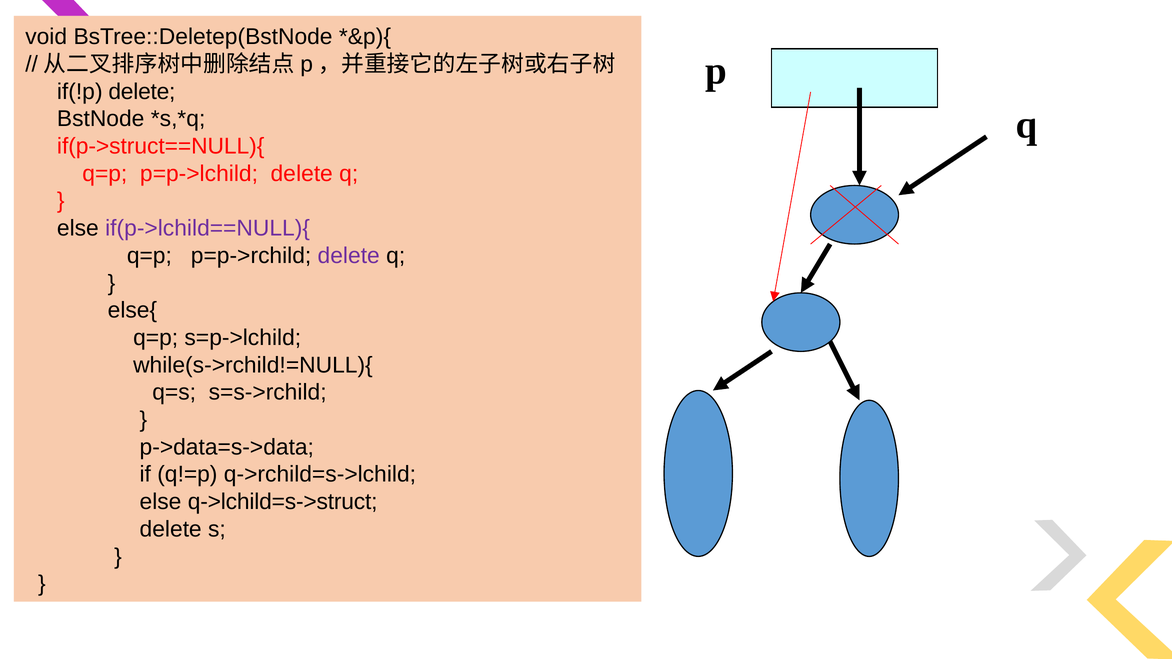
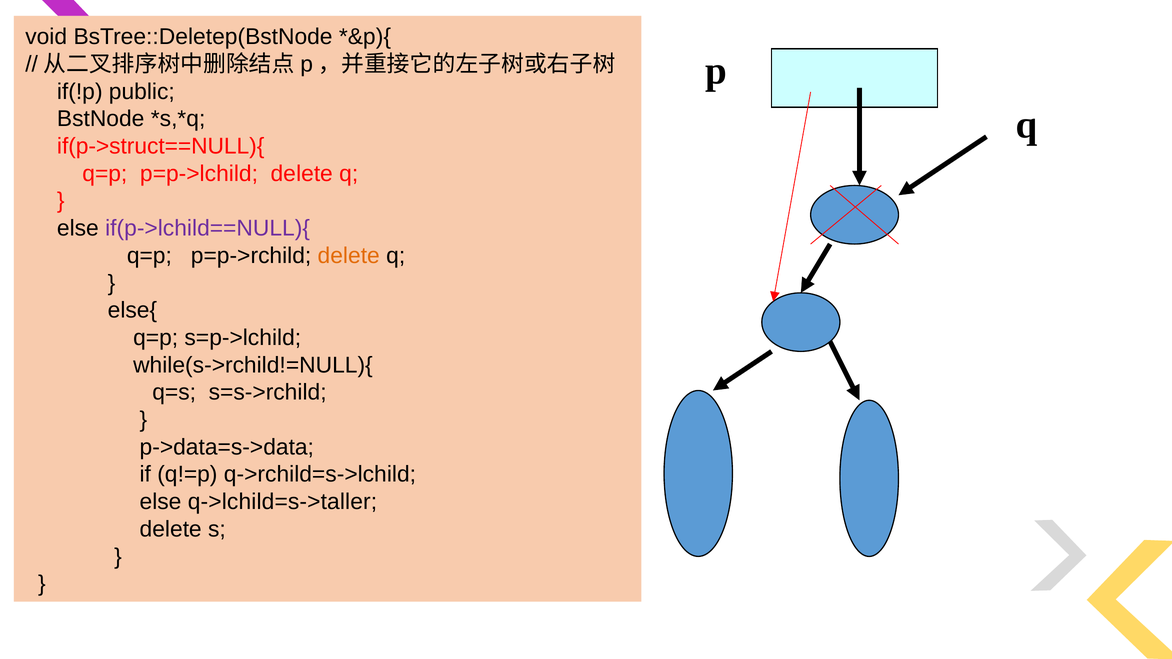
if(!p delete: delete -> public
delete at (349, 256) colour: purple -> orange
q->lchild=s->struct: q->lchild=s->struct -> q->lchild=s->taller
